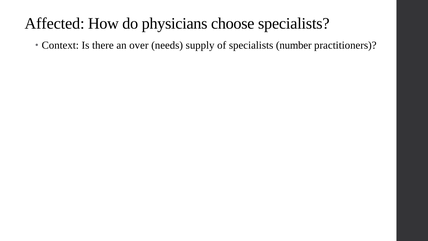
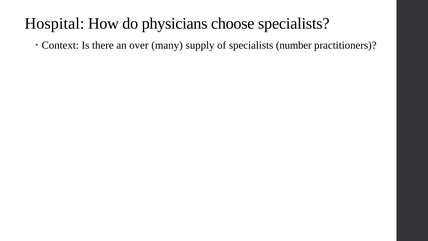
Affected: Affected -> Hospital
needs: needs -> many
